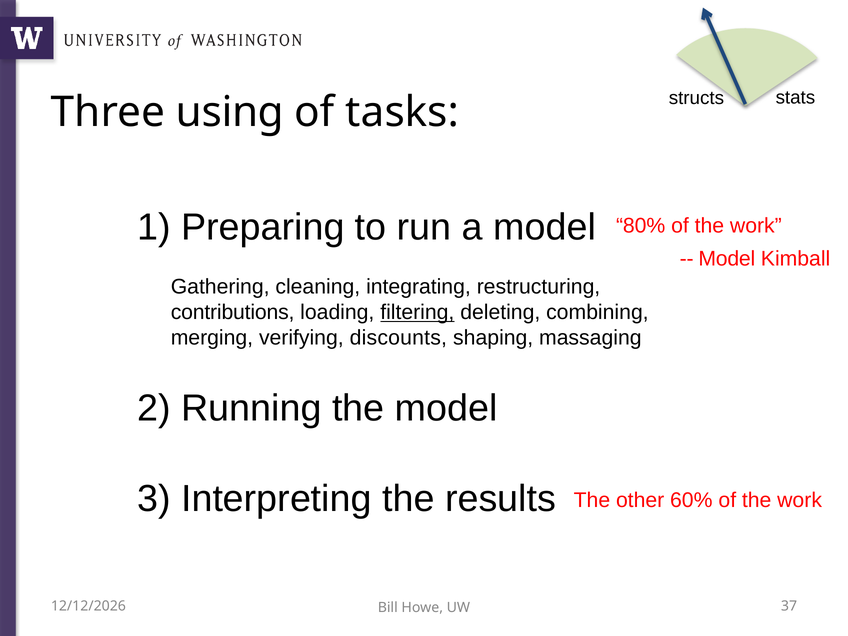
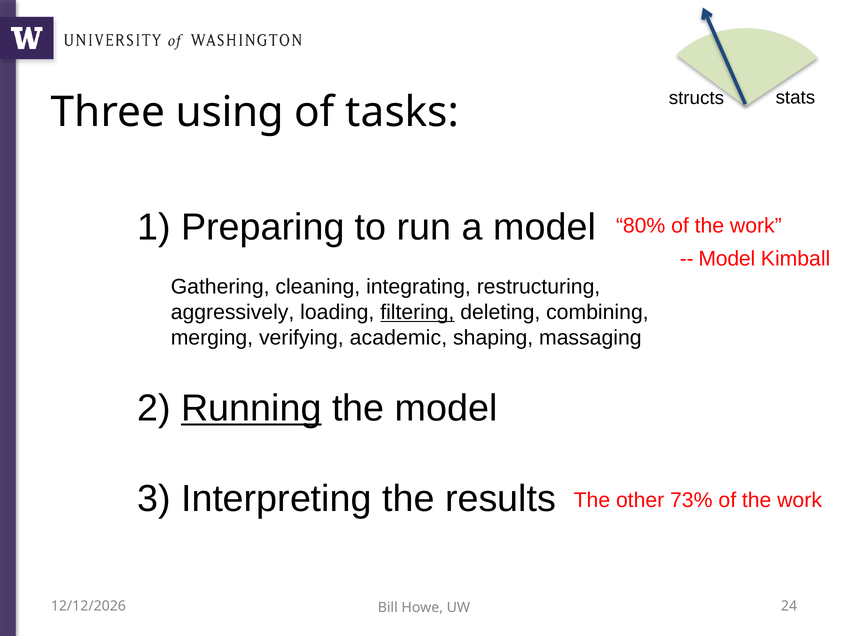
contributions: contributions -> aggressively
discounts: discounts -> academic
Running underline: none -> present
60%: 60% -> 73%
37: 37 -> 24
